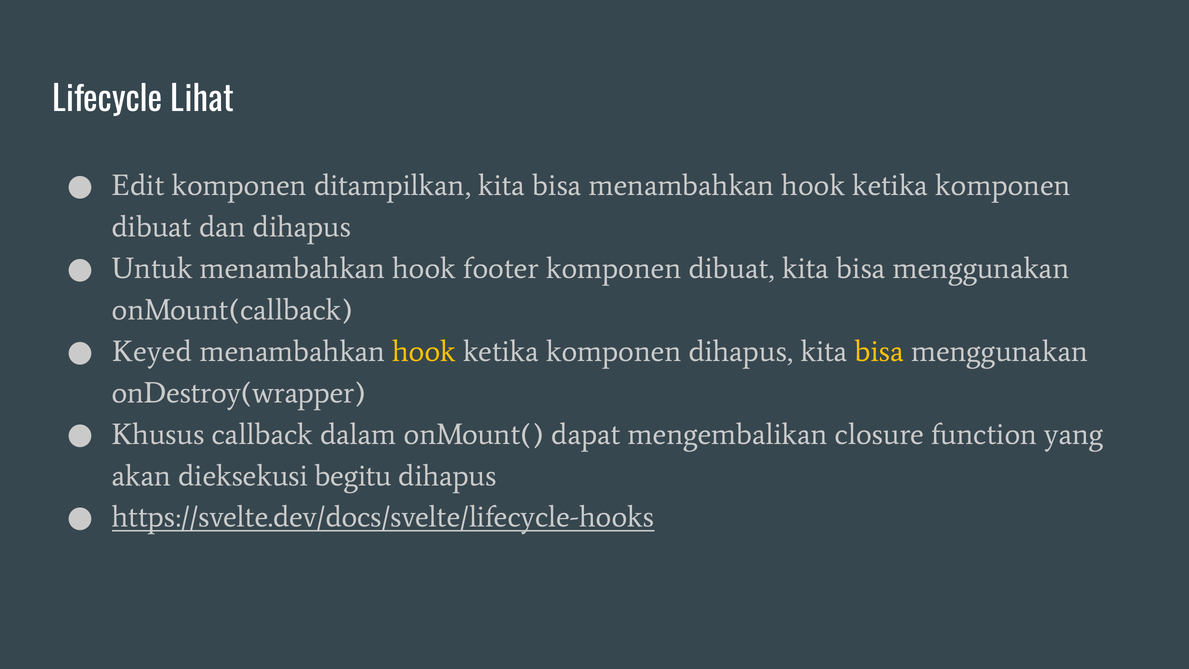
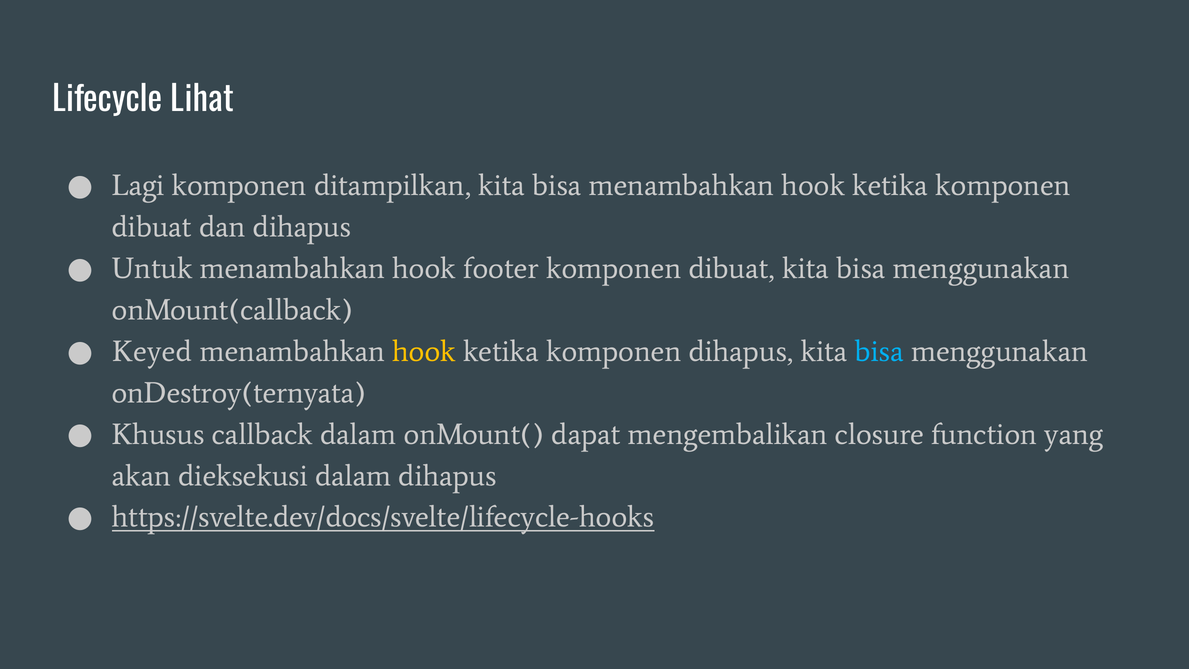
Edit: Edit -> Lagi
bisa at (879, 351) colour: yellow -> light blue
onDestroy(wrapper: onDestroy(wrapper -> onDestroy(ternyata
dieksekusi begitu: begitu -> dalam
